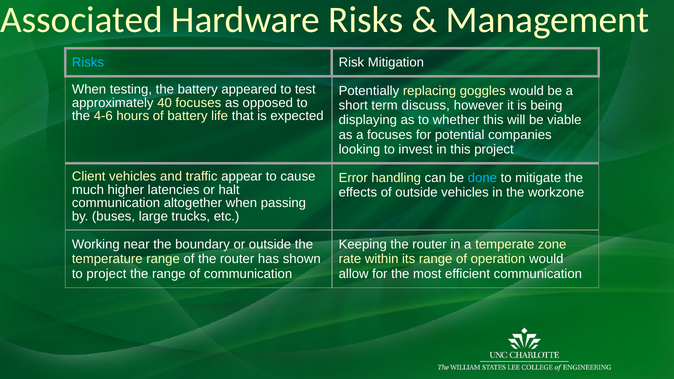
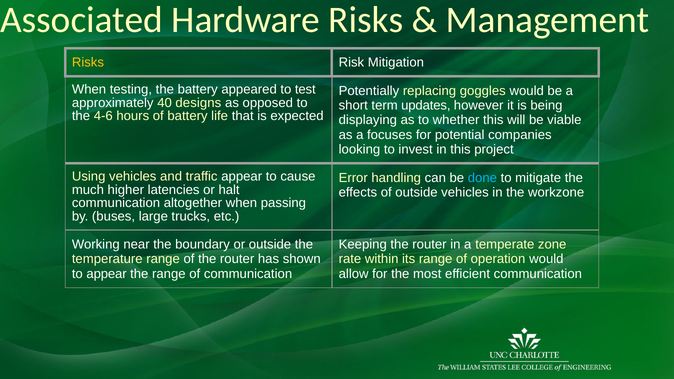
Risks at (88, 63) colour: light blue -> yellow
40 focuses: focuses -> designs
discuss: discuss -> updates
Client: Client -> Using
to project: project -> appear
